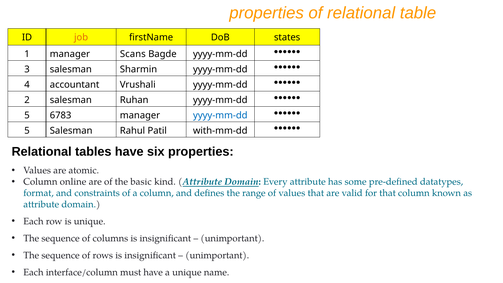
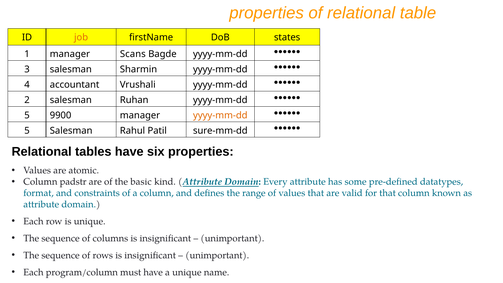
6783: 6783 -> 9900
yyyy-mm-dd at (220, 115) colour: blue -> orange
with-mm-dd: with-mm-dd -> sure-mm-dd
online: online -> padstr
interface/column: interface/column -> program/column
